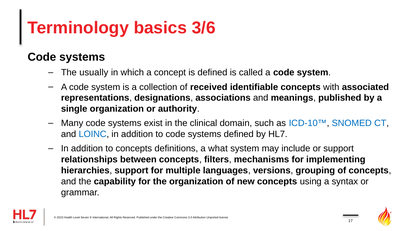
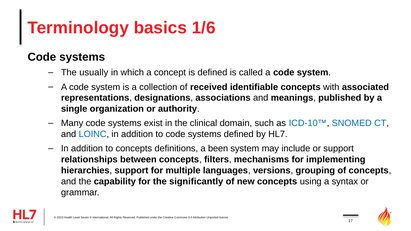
3/6: 3/6 -> 1/6
what: what -> been
the organization: organization -> significantly
